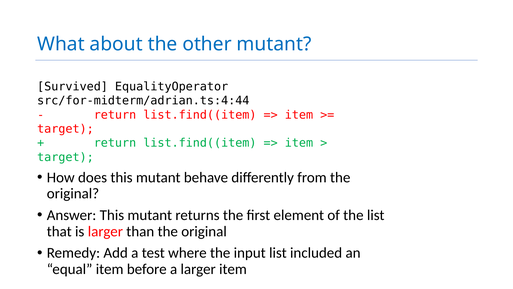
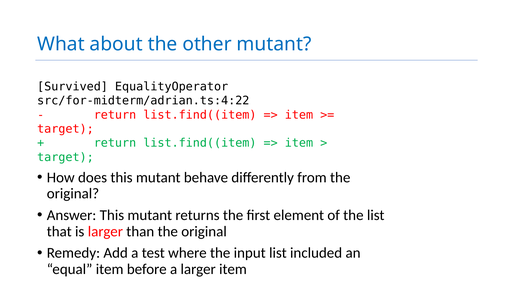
src/for-midterm/adrian.ts:4:44: src/for-midterm/adrian.ts:4:44 -> src/for-midterm/adrian.ts:4:22
